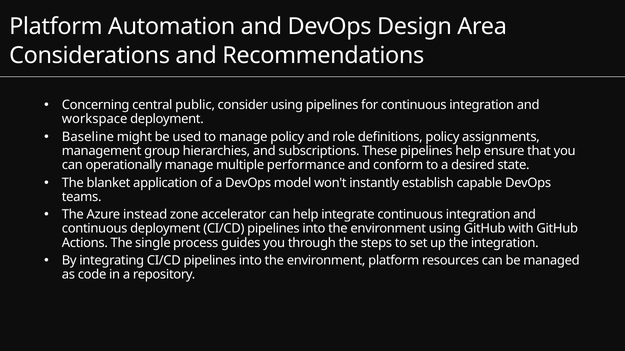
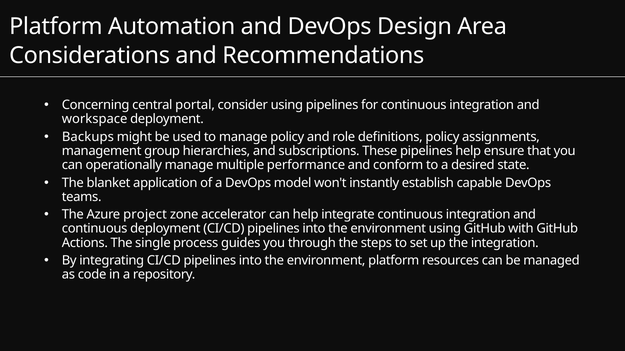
public: public -> portal
Baseline: Baseline -> Backups
instead: instead -> project
